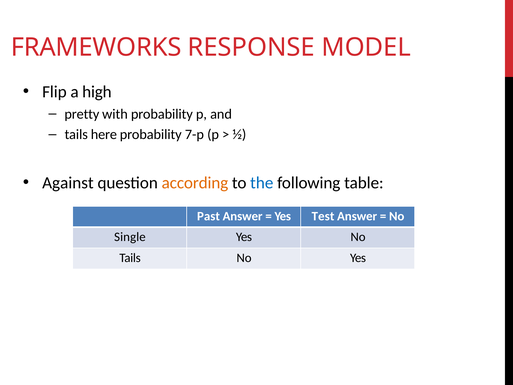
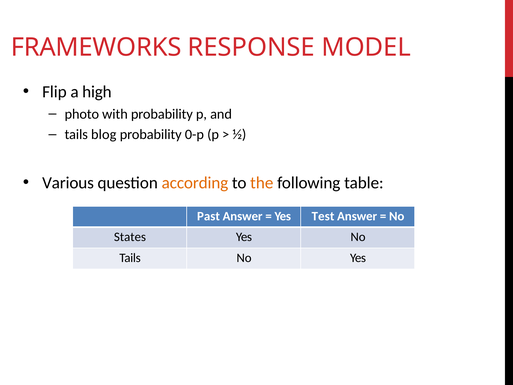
pretty: pretty -> photo
here: here -> blog
7-p: 7-p -> 0-p
Against: Against -> Various
the colour: blue -> orange
Single: Single -> States
